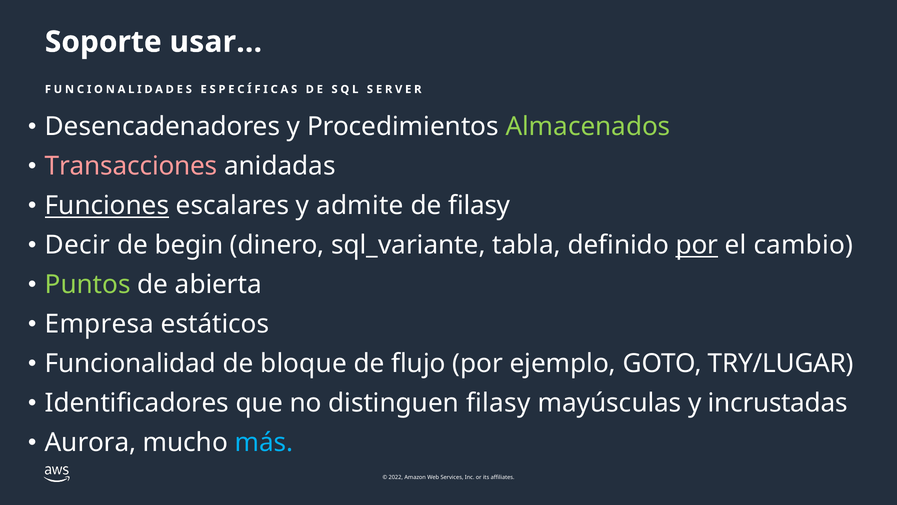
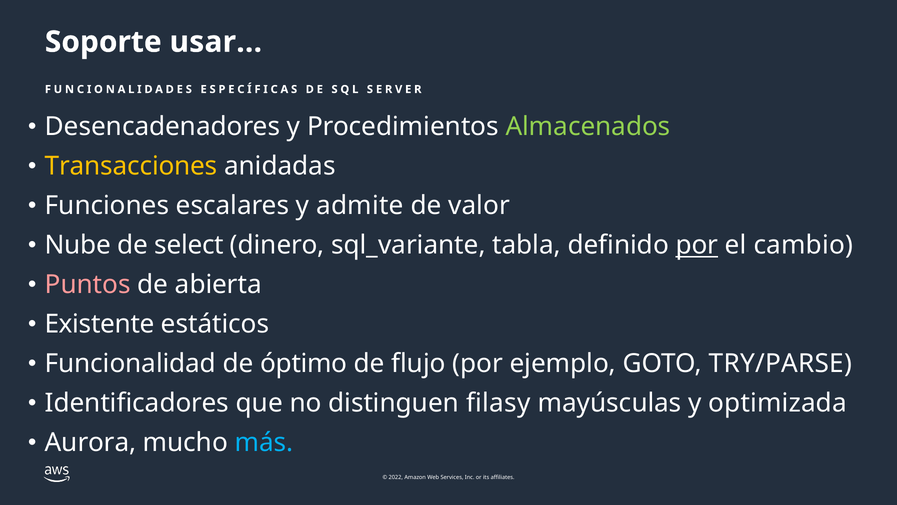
Transacciones colour: pink -> yellow
Funciones underline: present -> none
de filasy: filasy -> valor
Decir: Decir -> Nube
begin: begin -> select
Puntos colour: light green -> pink
Empresa: Empresa -> Existente
bloque: bloque -> óptimo
TRY/LUGAR: TRY/LUGAR -> TRY/PARSE
incrustadas: incrustadas -> optimizada
